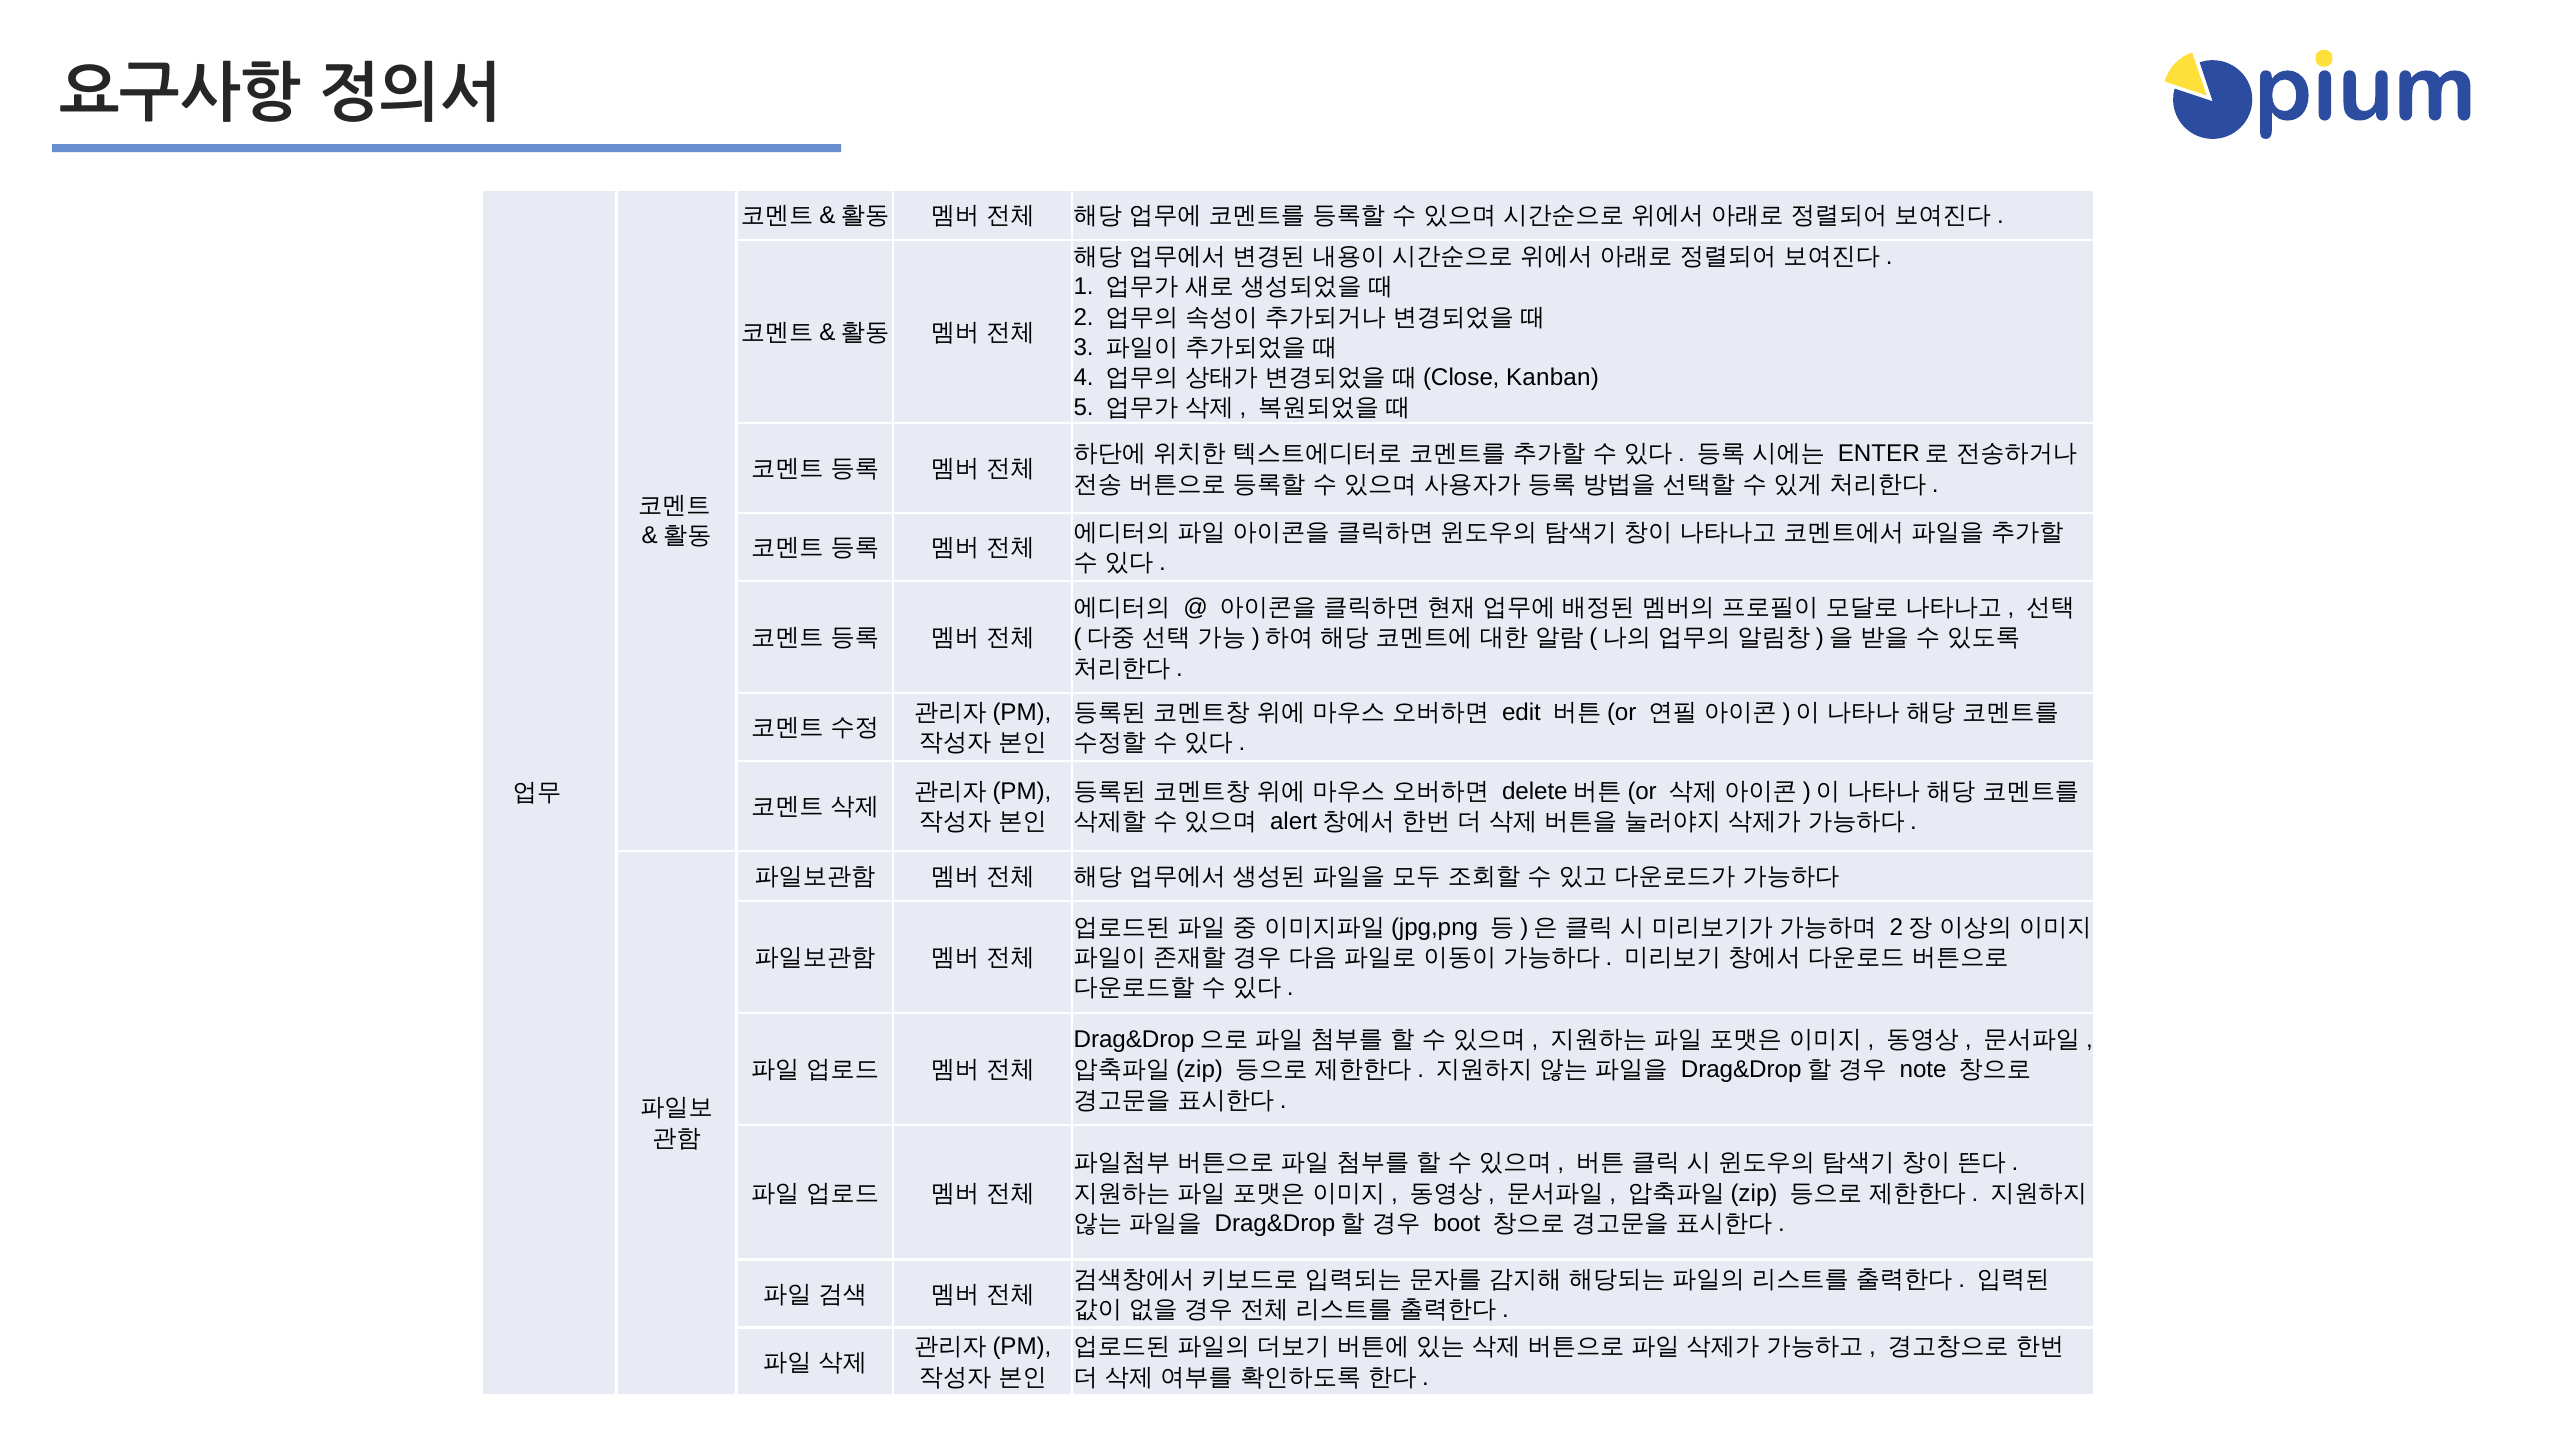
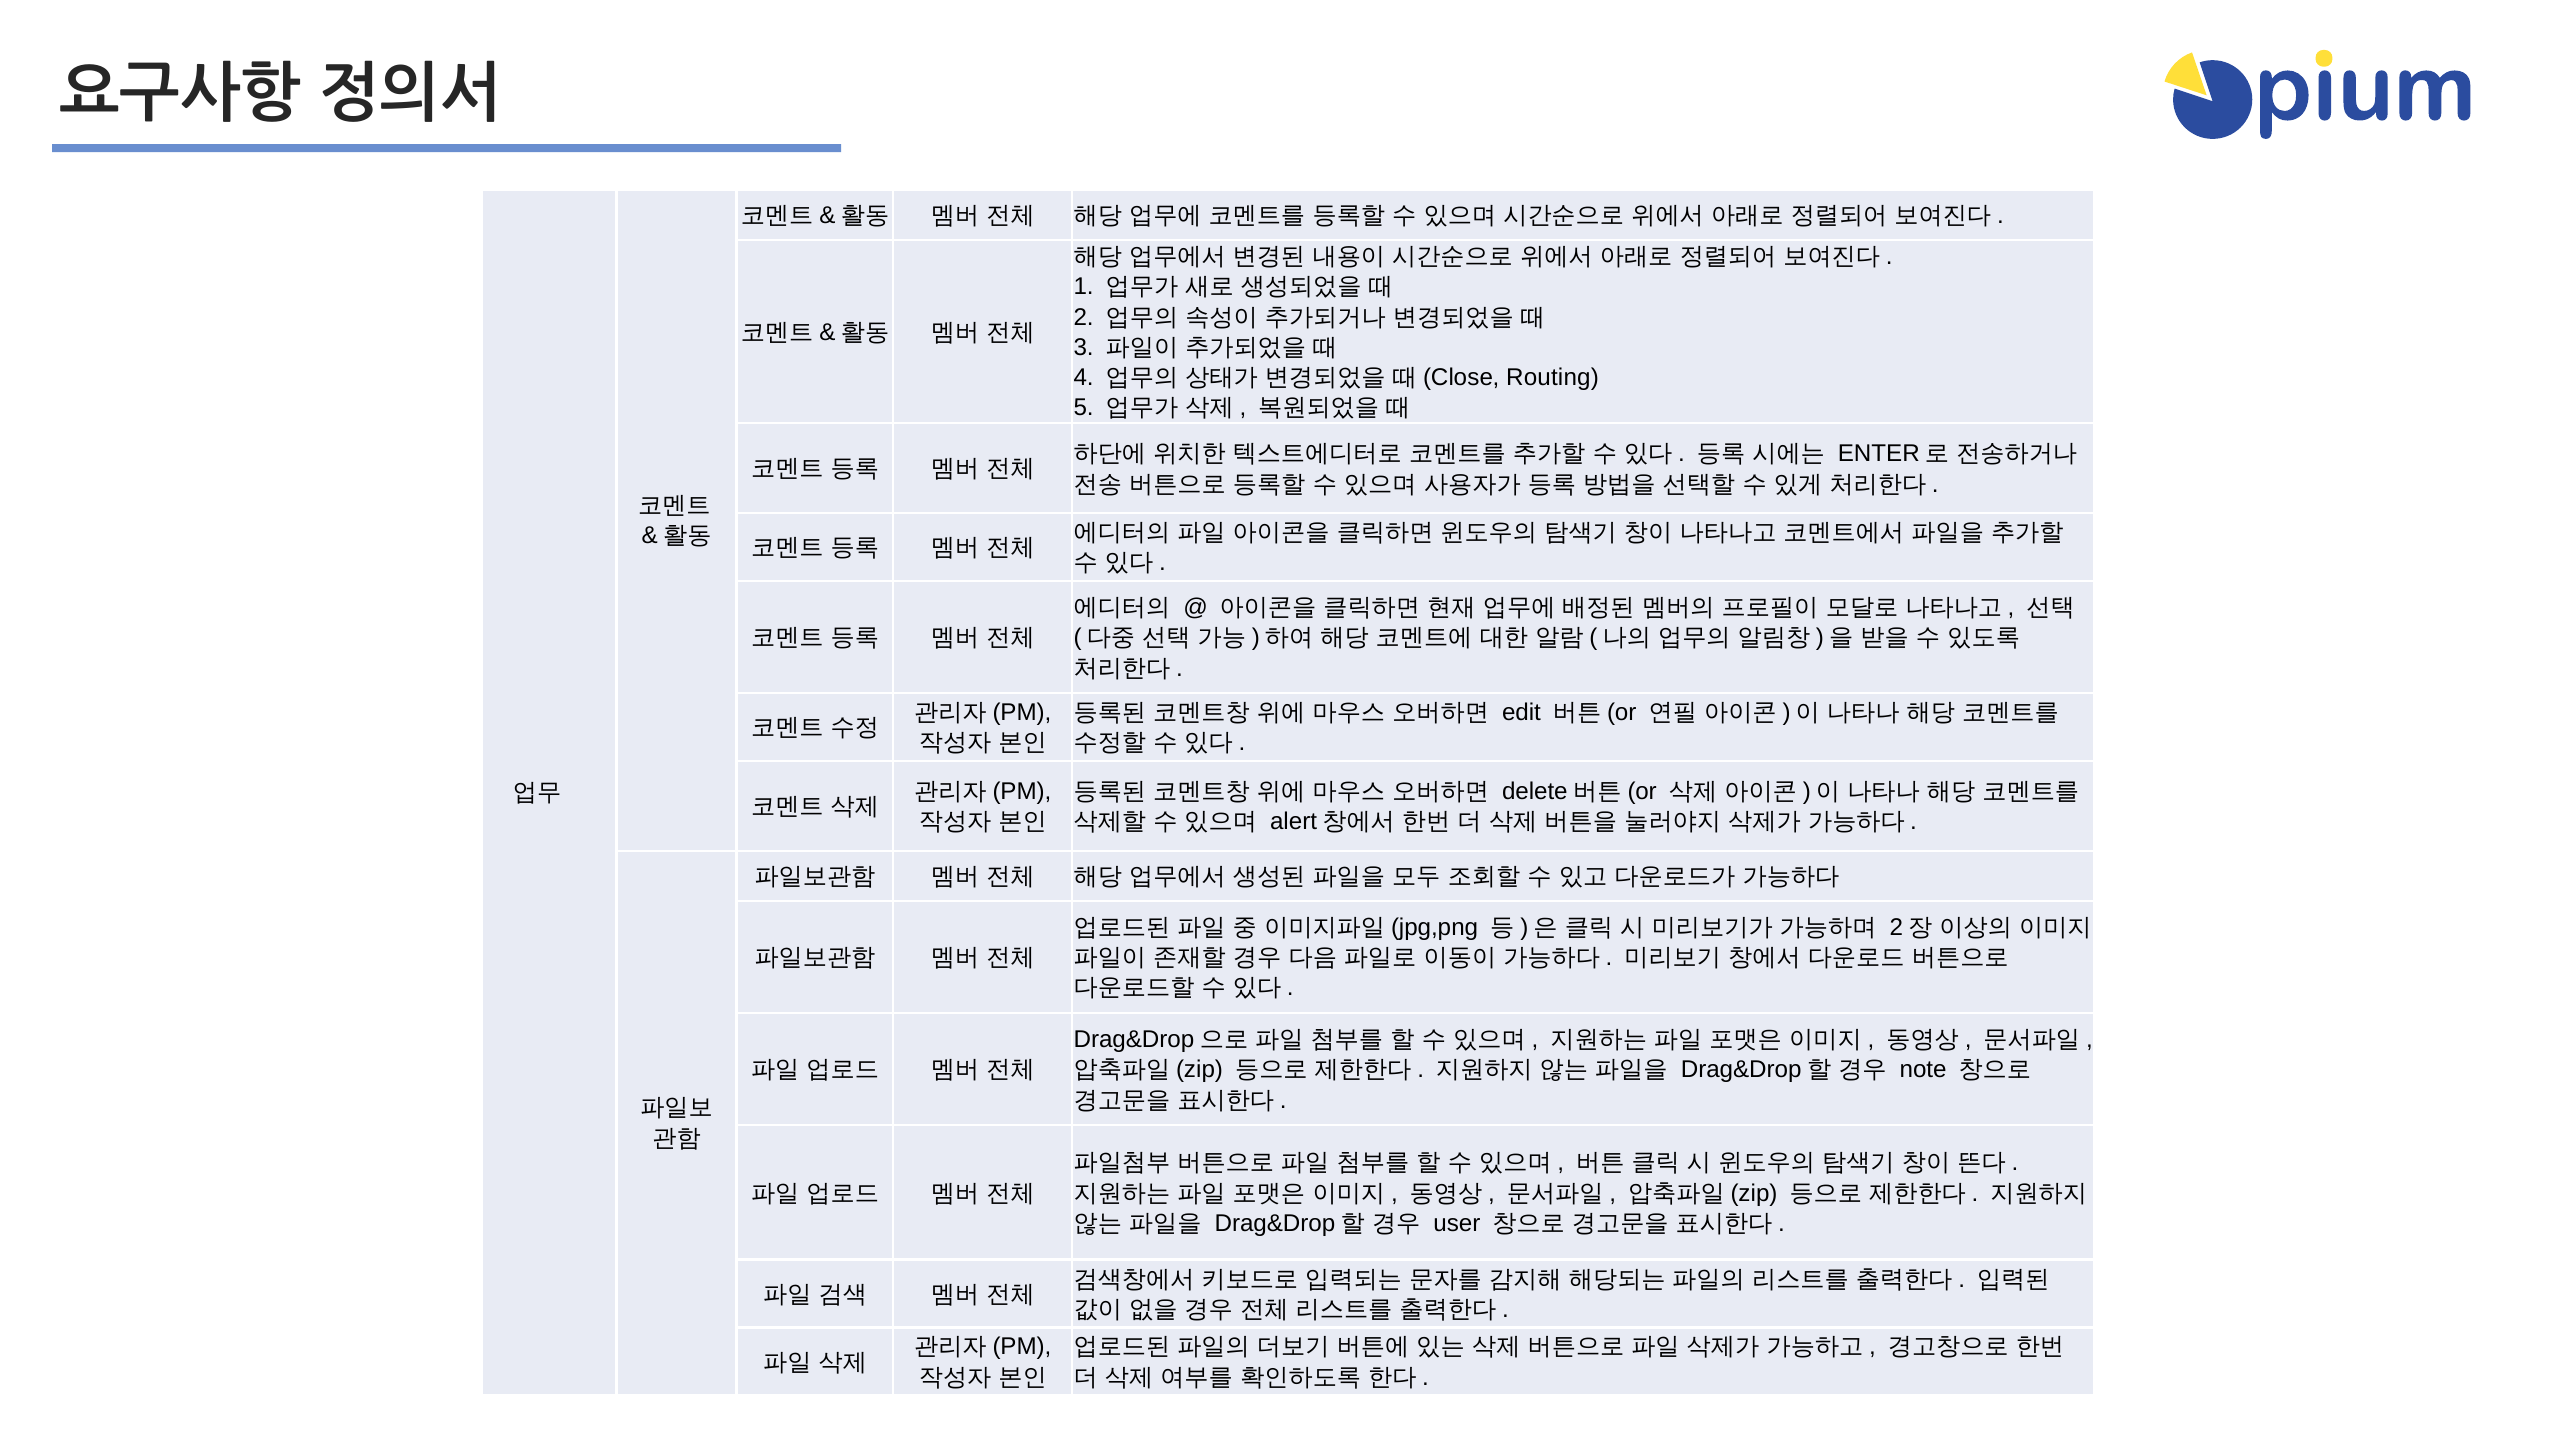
Kanban: Kanban -> Routing
boot: boot -> user
